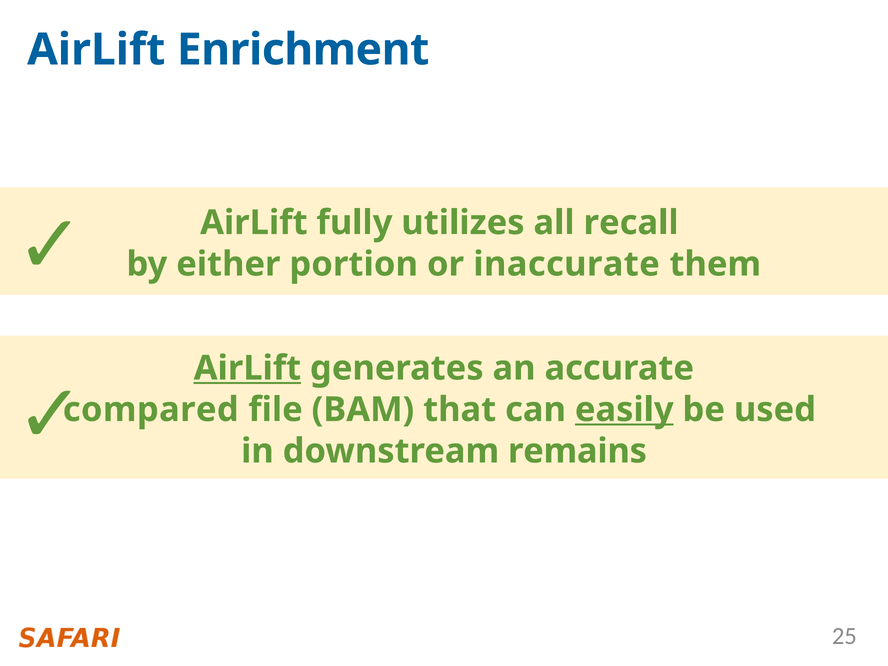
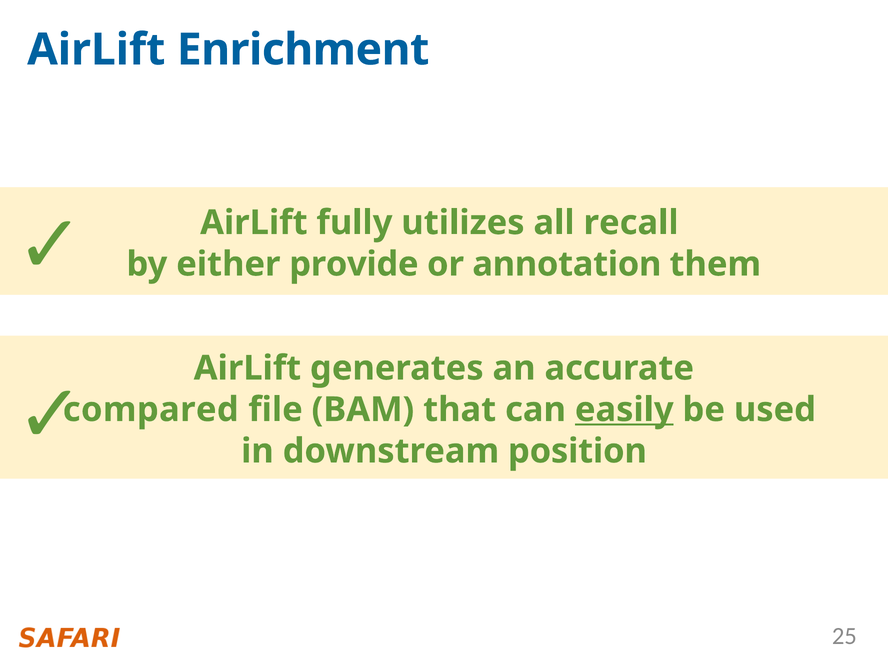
portion: portion -> provide
inaccurate: inaccurate -> annotation
AirLift at (247, 368) underline: present -> none
remains: remains -> position
